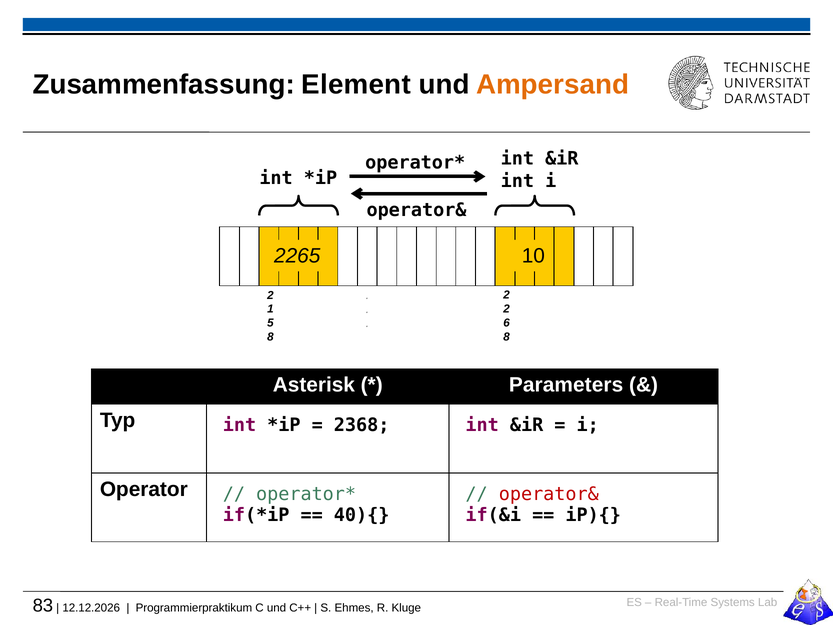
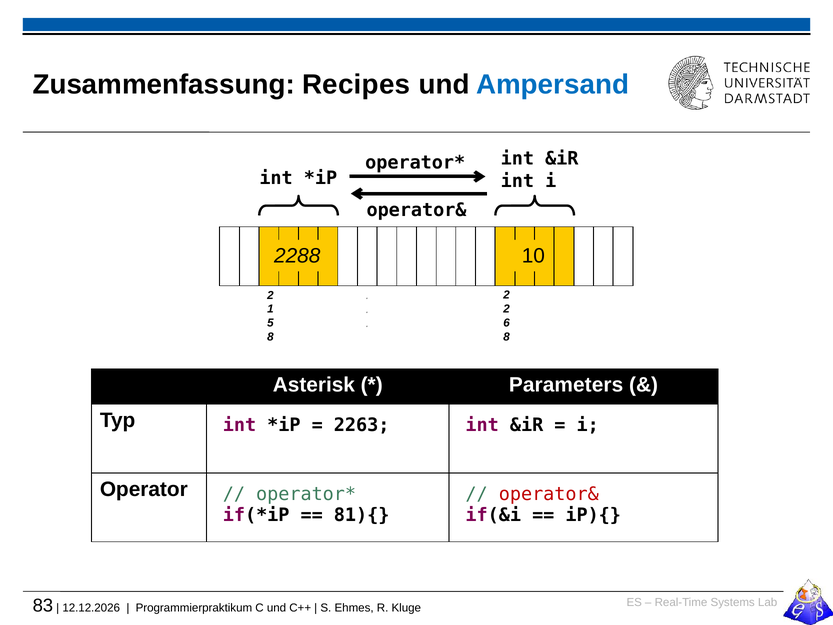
Element: Element -> Recipes
Ampersand colour: orange -> blue
2265: 2265 -> 2288
2368: 2368 -> 2263
40){: 40){ -> 81){
